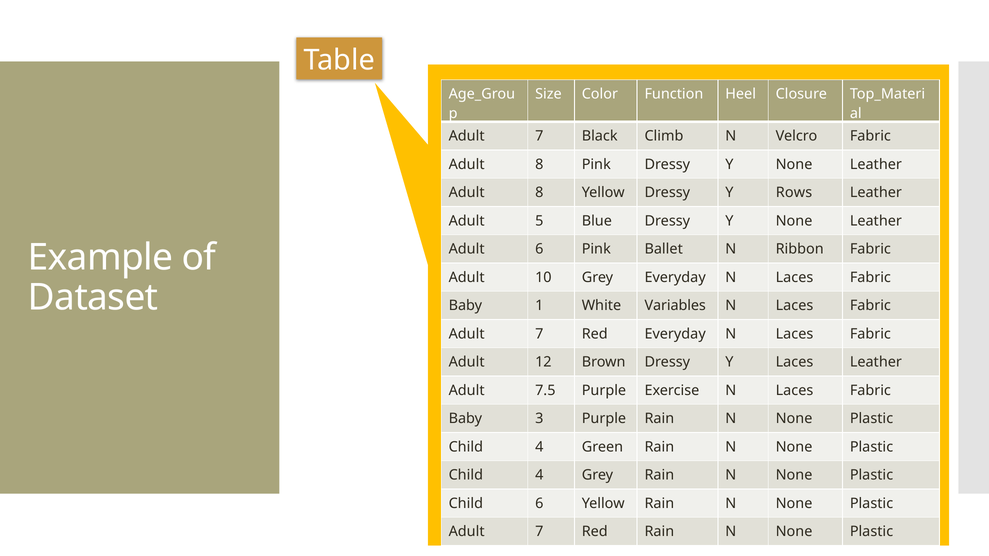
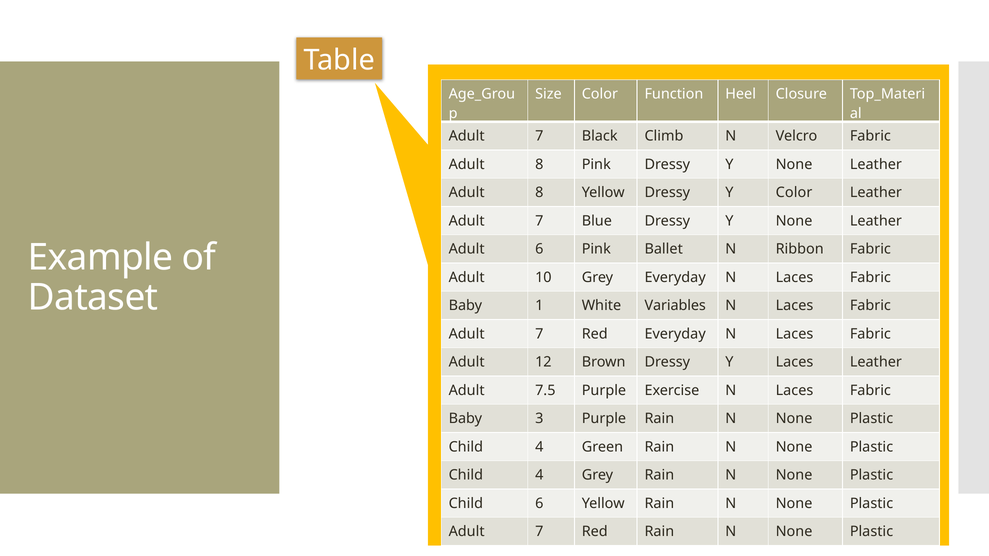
Y Rows: Rows -> Color
5 at (539, 221): 5 -> 7
